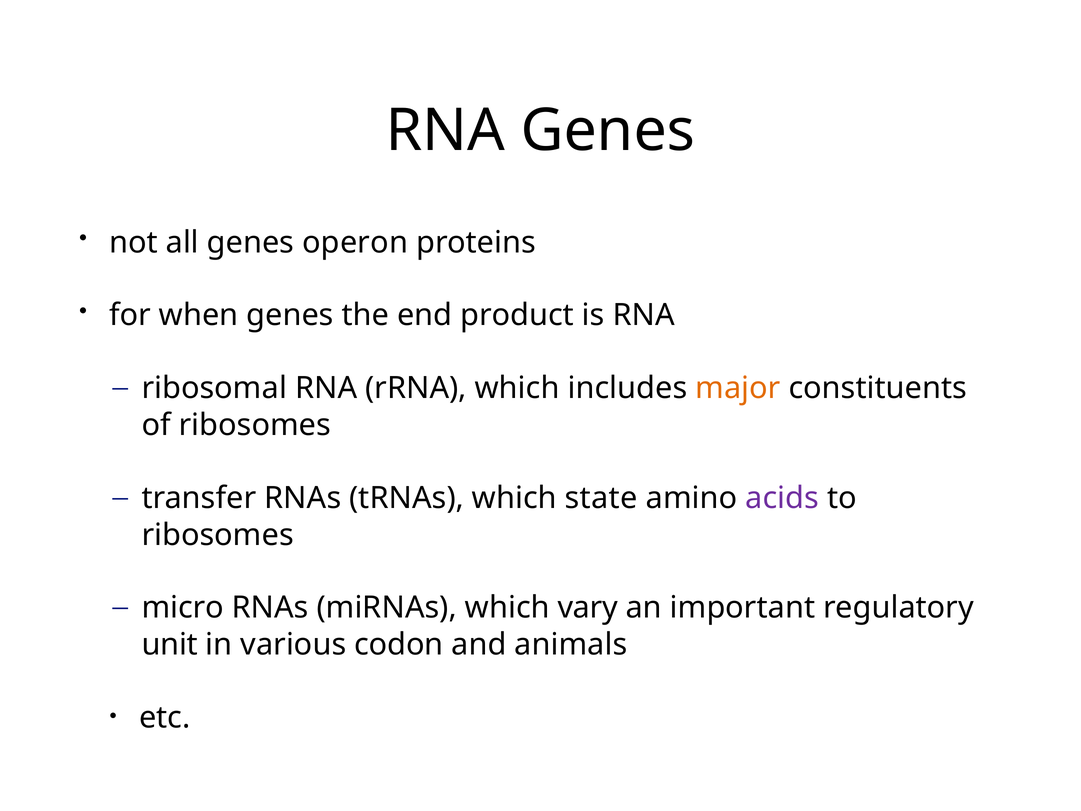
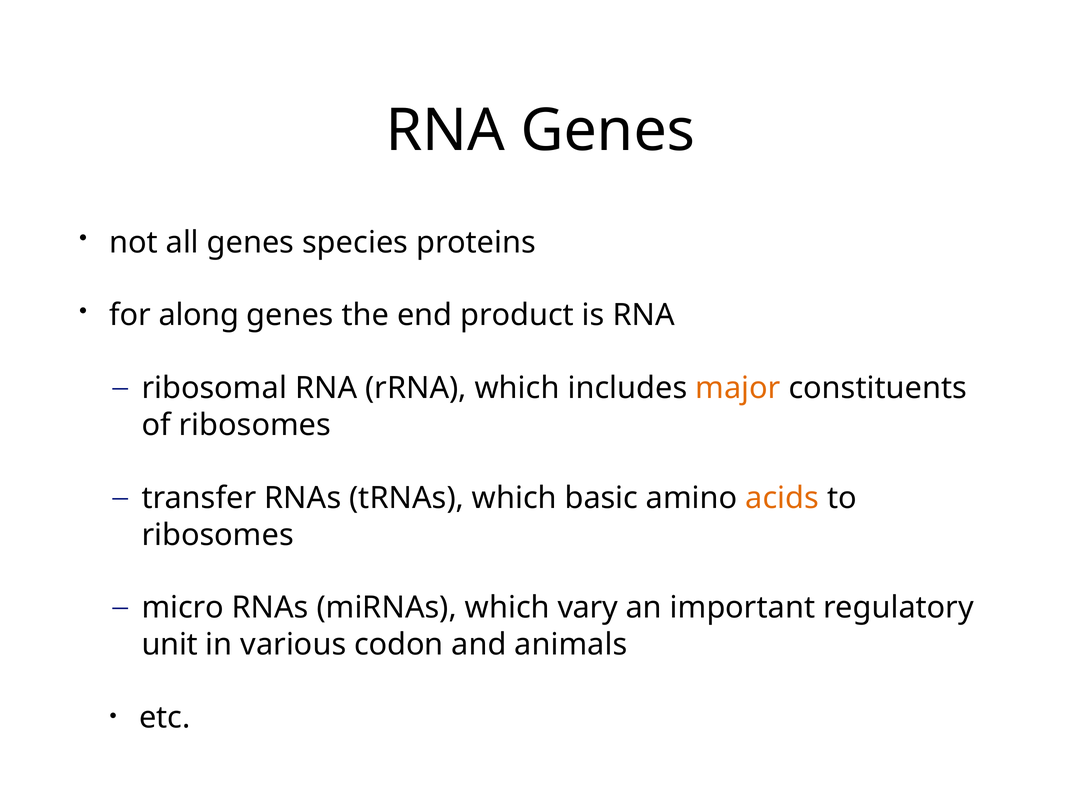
operon: operon -> species
when: when -> along
state: state -> basic
acids colour: purple -> orange
